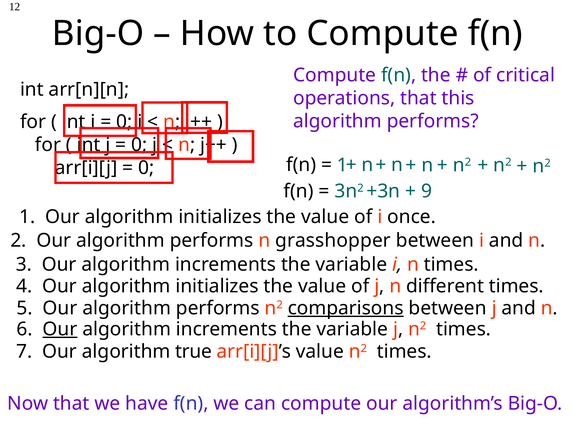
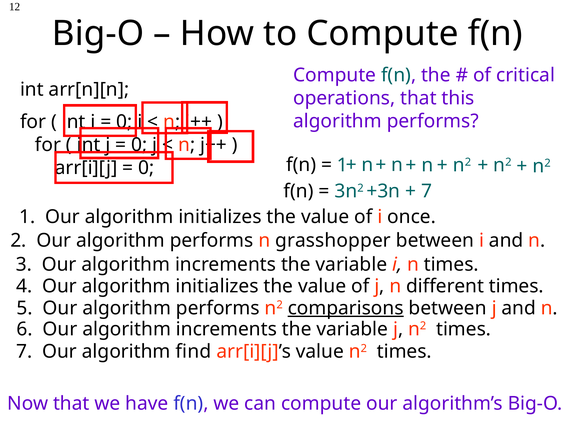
9 at (427, 191): 9 -> 7
Our at (60, 329) underline: present -> none
true: true -> find
